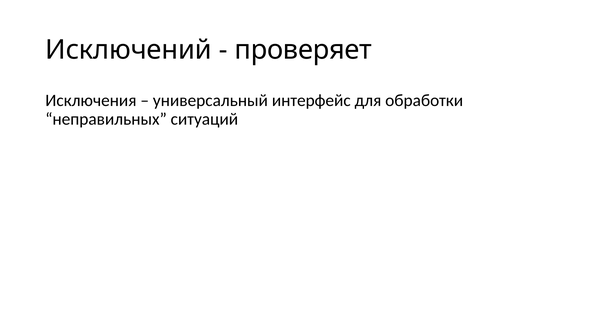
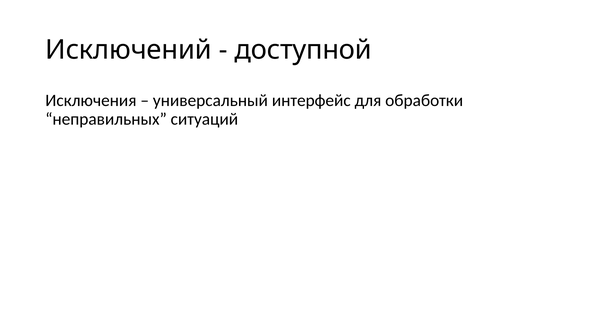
проверяет: проверяет -> доступной
